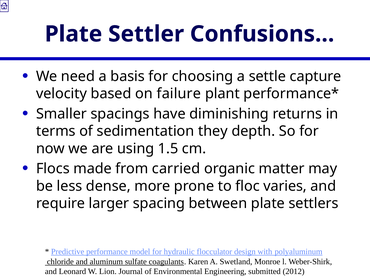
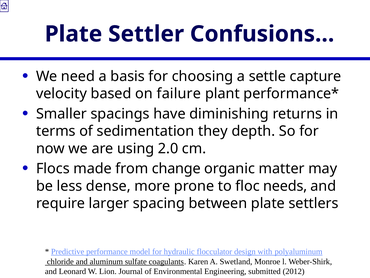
1.5: 1.5 -> 2.0
carried: carried -> change
varies: varies -> needs
